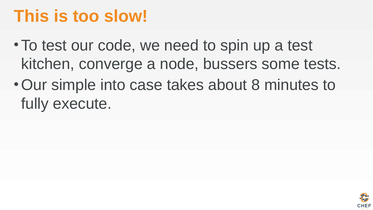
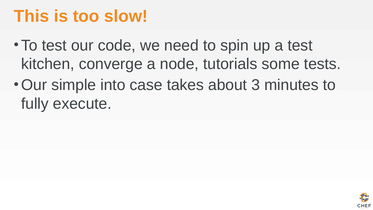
bussers: bussers -> tutorials
8: 8 -> 3
